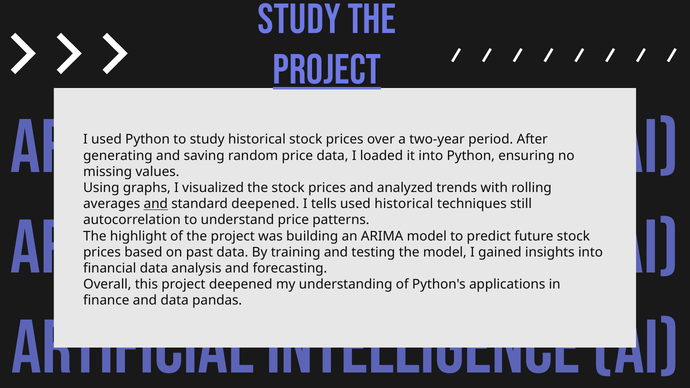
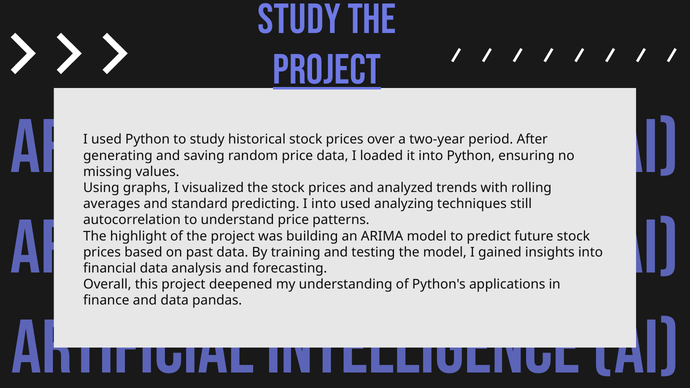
and at (156, 204) underline: present -> none
standard deepened: deepened -> predicting
I tells: tells -> into
used historical: historical -> analyzing
